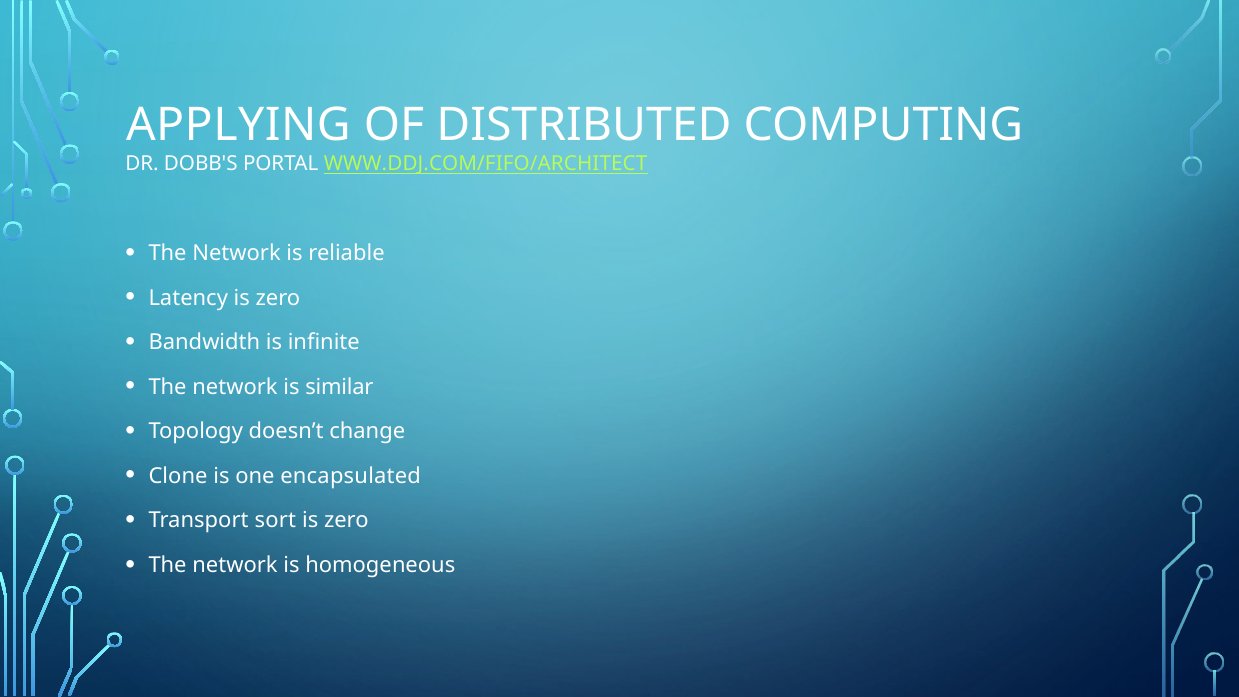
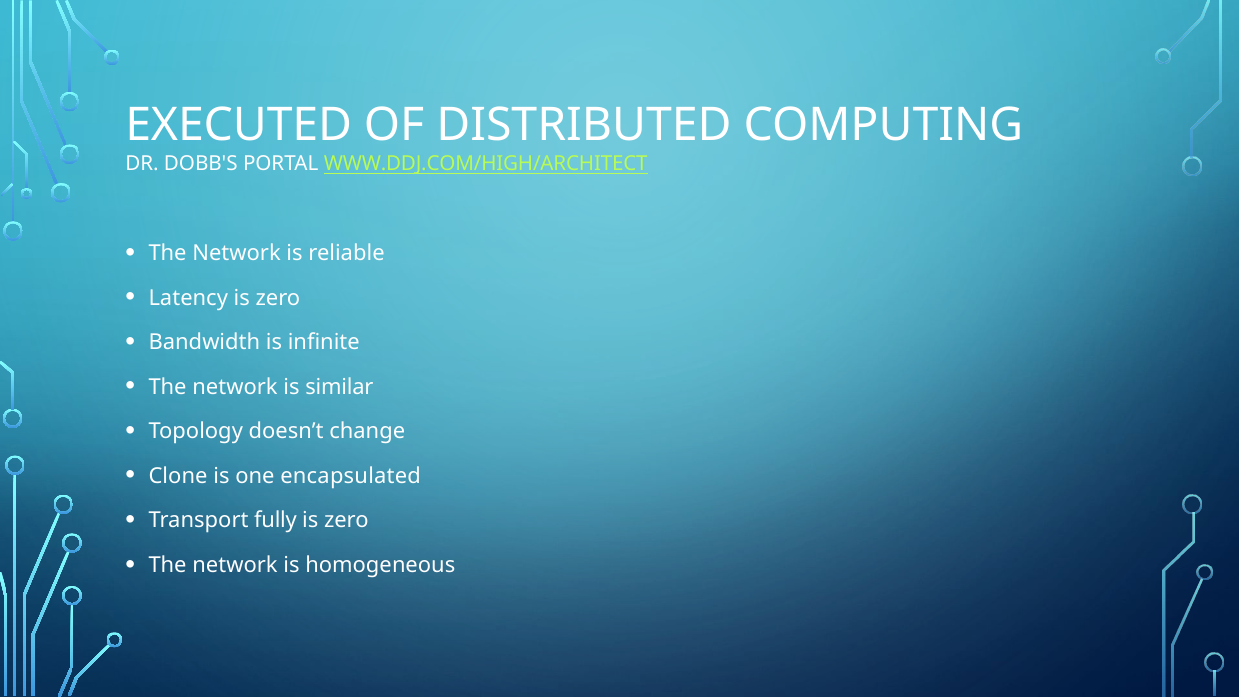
APPLYING: APPLYING -> EXECUTED
WWW.DDJ.COM/FIFO/ARCHITECT: WWW.DDJ.COM/FIFO/ARCHITECT -> WWW.DDJ.COM/HIGH/ARCHITECT
sort: sort -> fully
